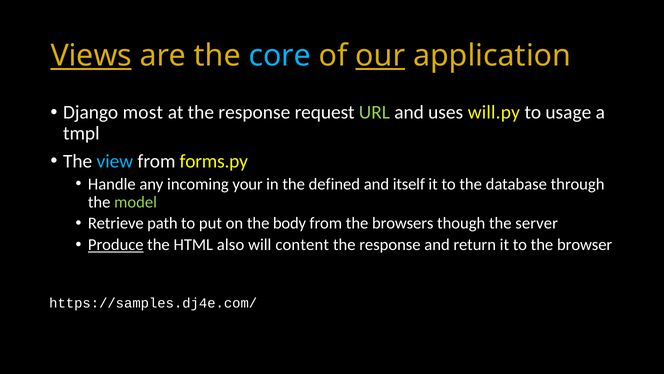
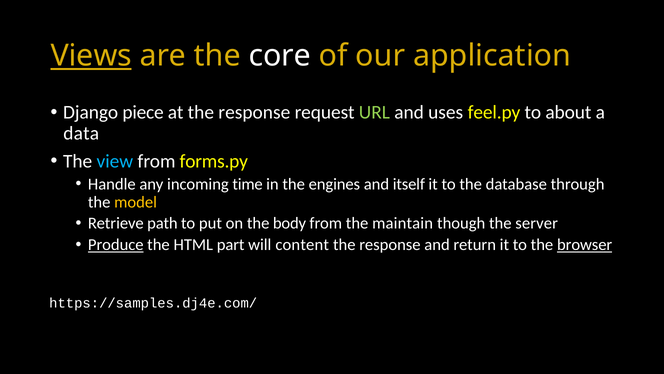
core colour: light blue -> white
our underline: present -> none
most: most -> piece
will.py: will.py -> feel.py
usage: usage -> about
tmpl: tmpl -> data
your: your -> time
defined: defined -> engines
model colour: light green -> yellow
browsers: browsers -> maintain
also: also -> part
browser underline: none -> present
